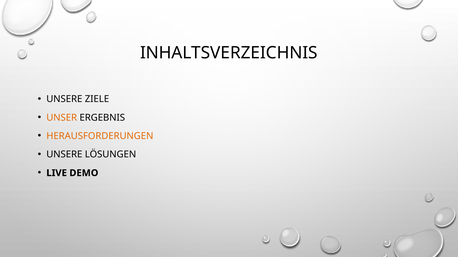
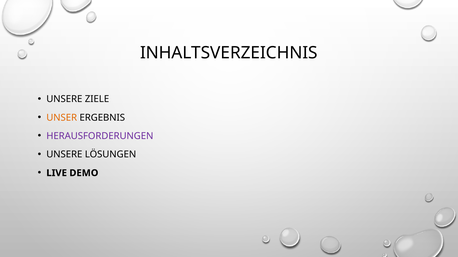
HERAUSFORDERUNGEN colour: orange -> purple
